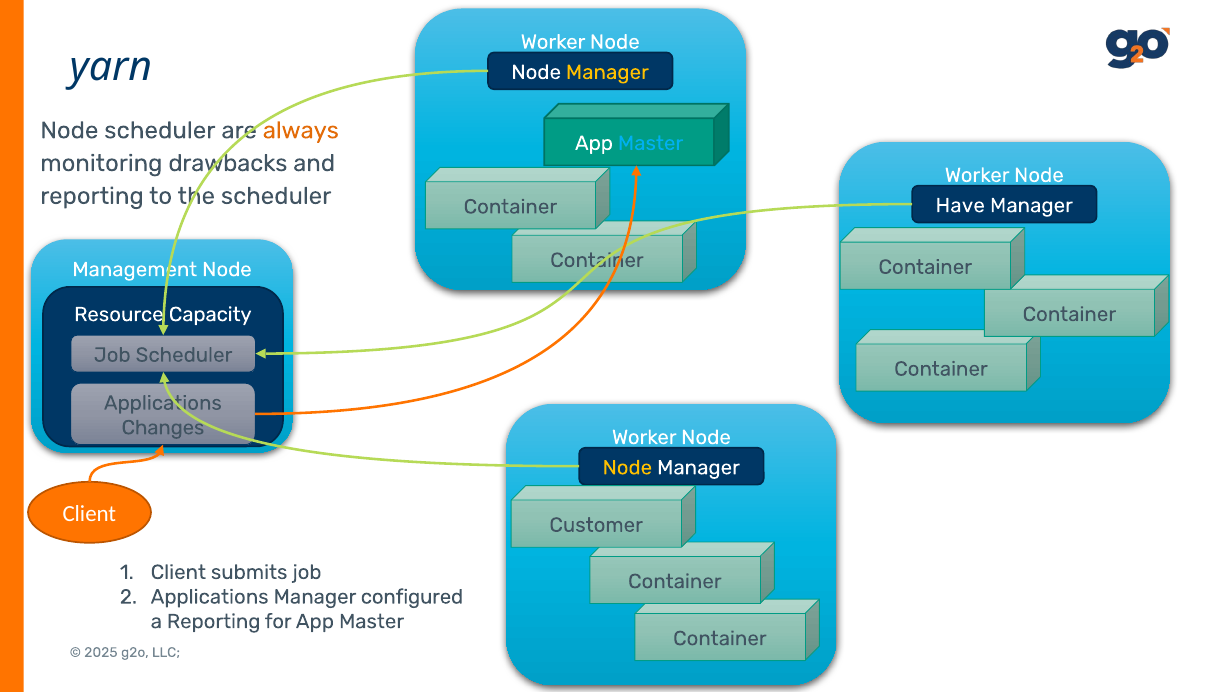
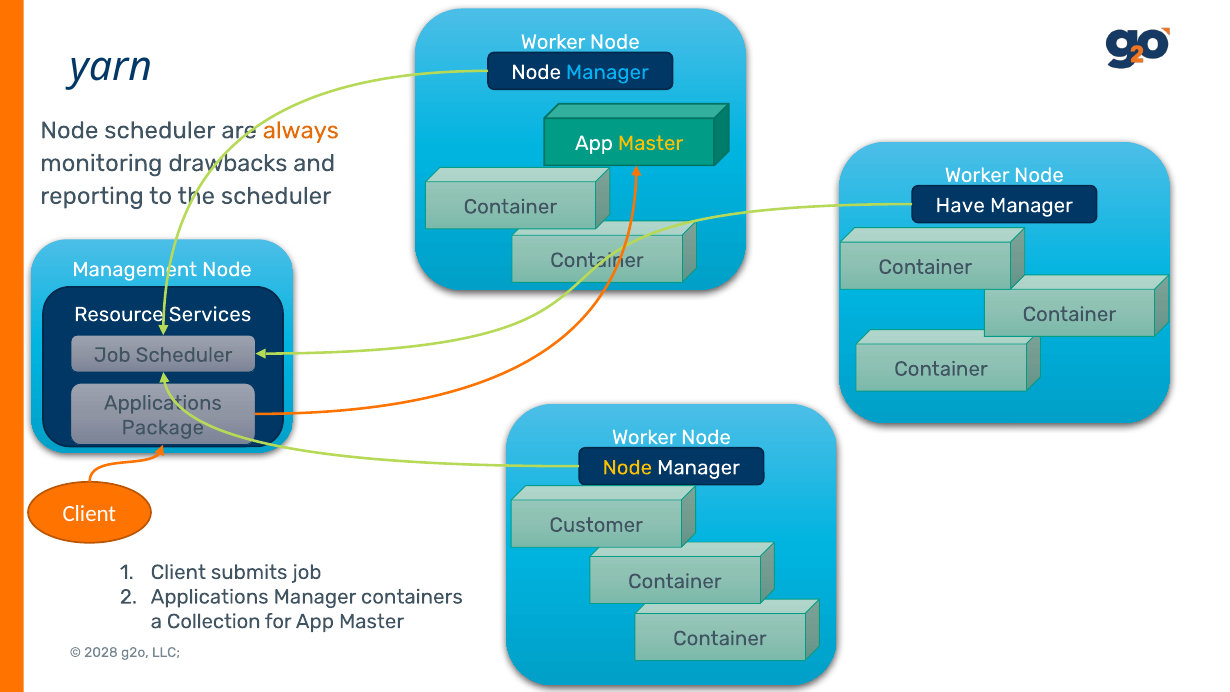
Manager at (607, 72) colour: yellow -> light blue
Master at (651, 143) colour: light blue -> yellow
Capacity: Capacity -> Services
Changes: Changes -> Package
configured: configured -> containers
a Reporting: Reporting -> Collection
2025: 2025 -> 2028
